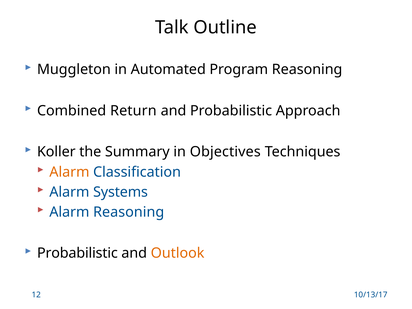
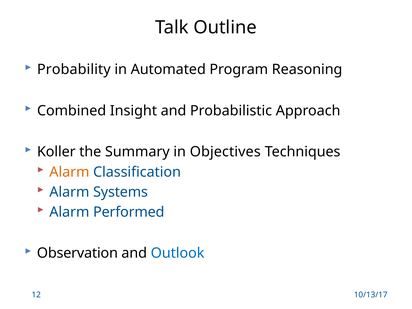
Muggleton: Muggleton -> Probability
Return: Return -> Insight
Alarm Reasoning: Reasoning -> Performed
Probabilistic at (77, 253): Probabilistic -> Observation
Outlook colour: orange -> blue
